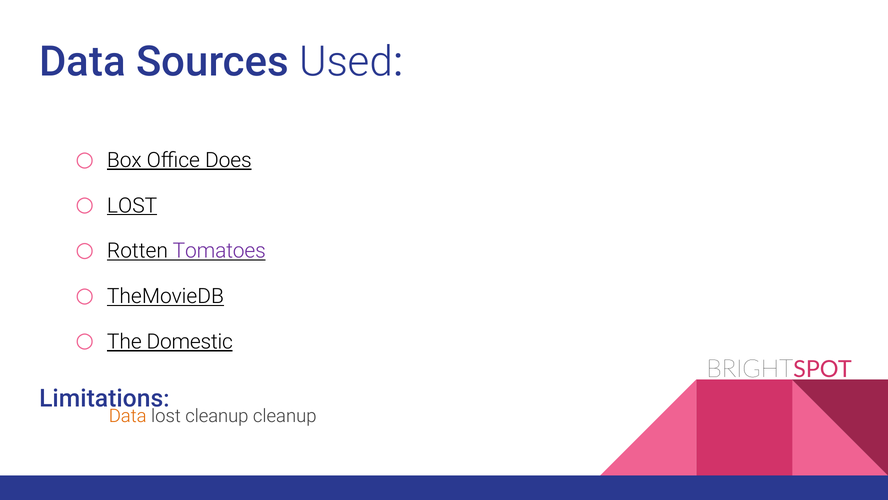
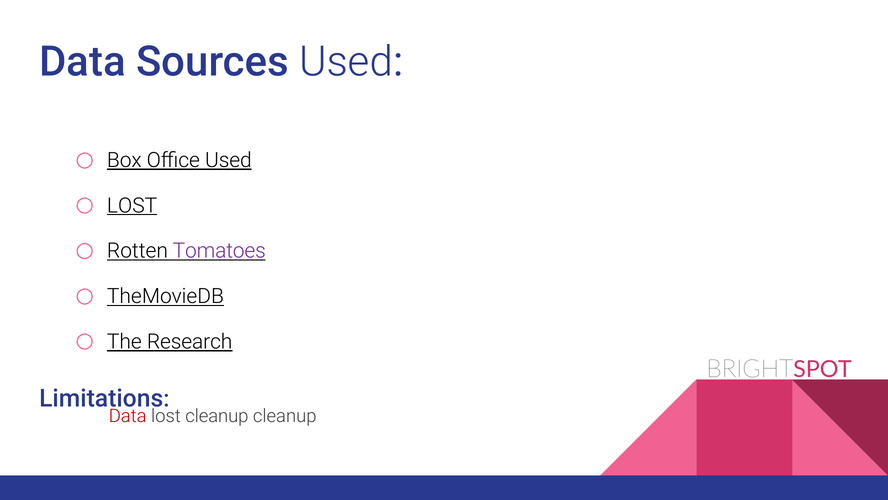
Office Does: Does -> Used
Domestic: Domestic -> Research
Data at (128, 416) colour: orange -> red
